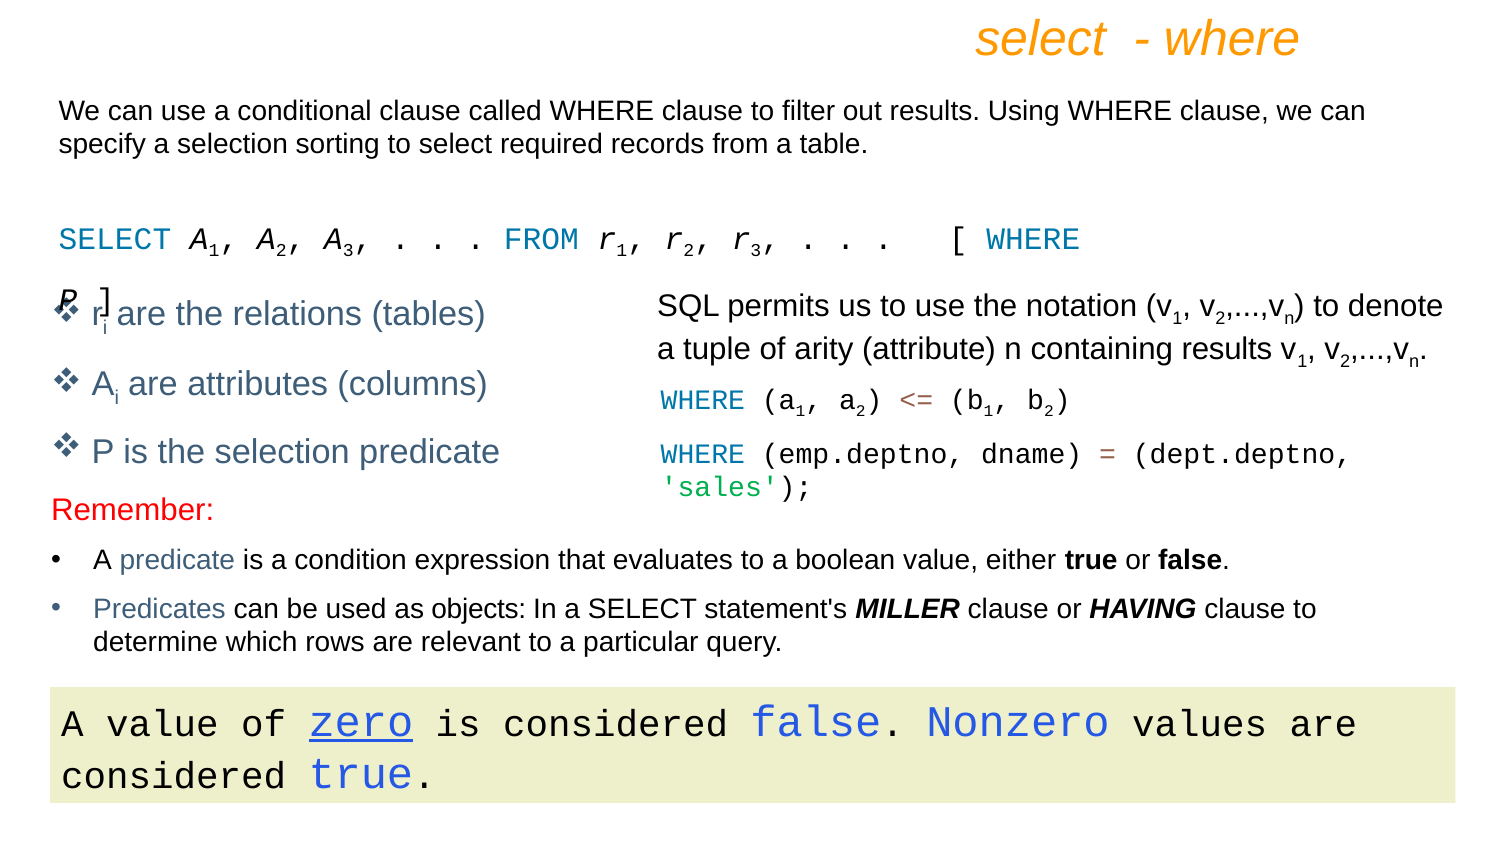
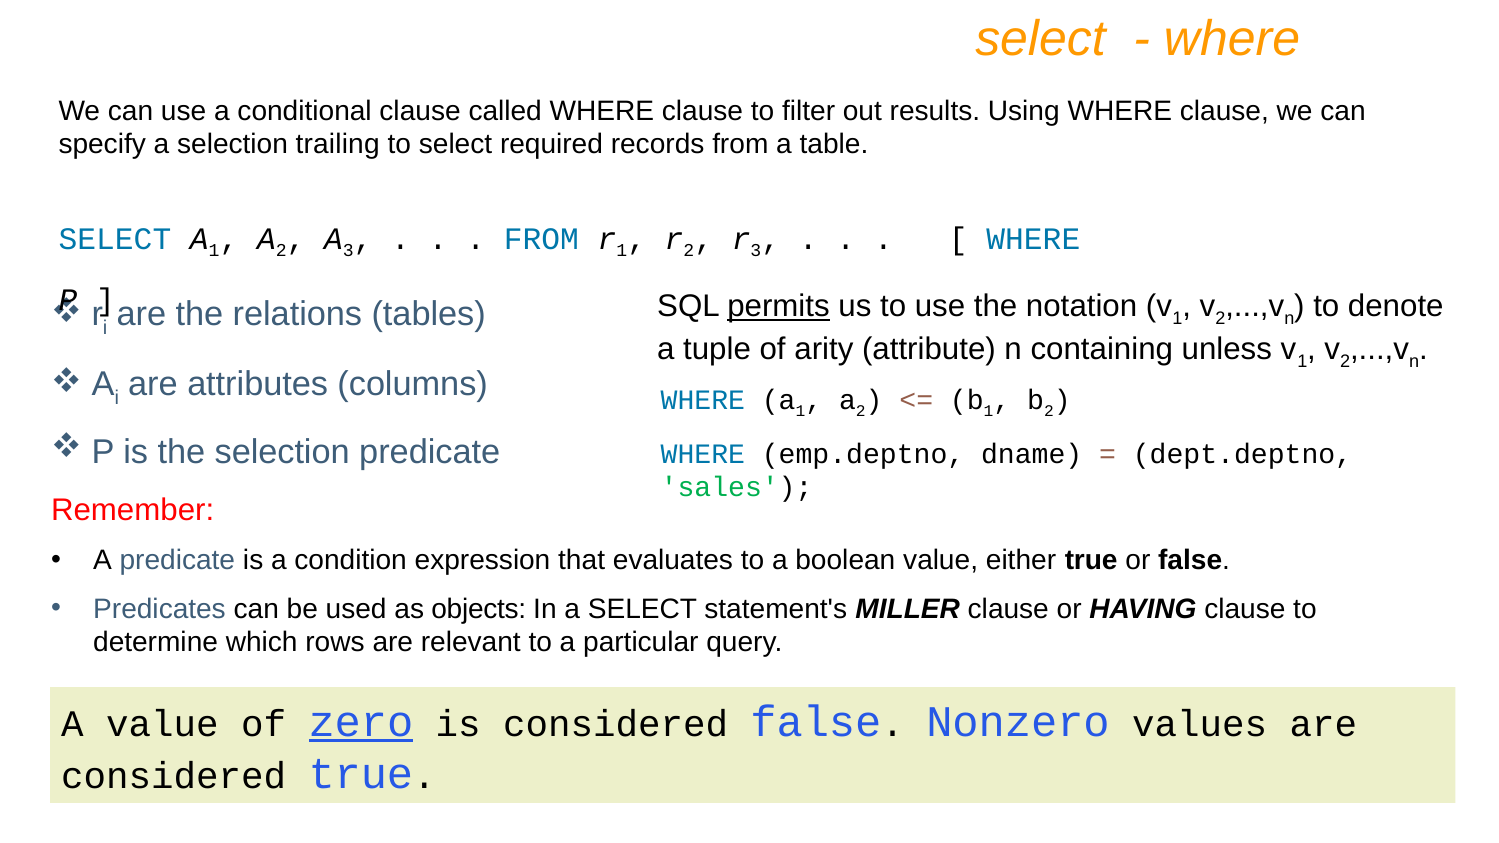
sorting: sorting -> trailing
permits underline: none -> present
containing results: results -> unless
